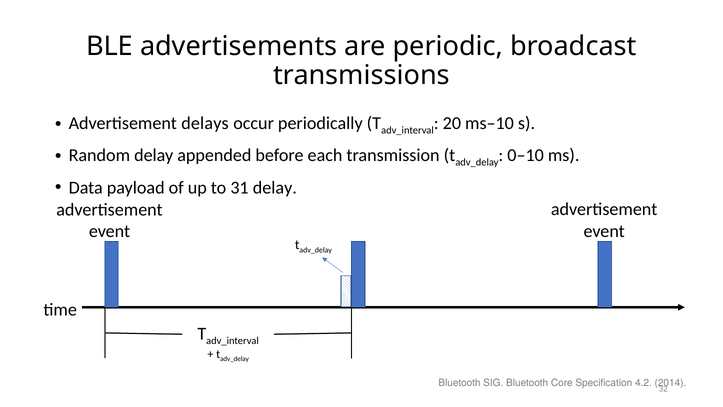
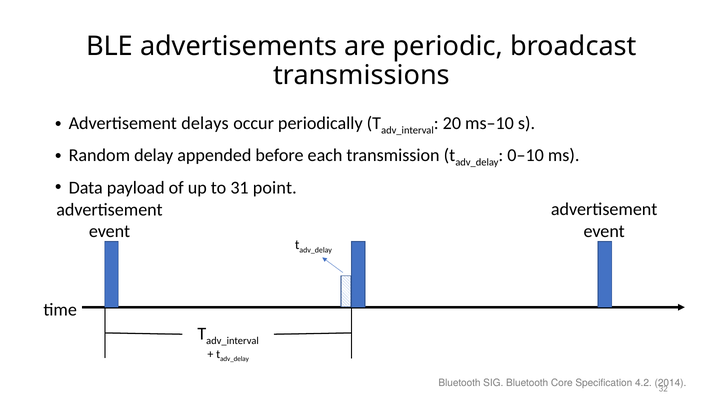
31 delay: delay -> point
